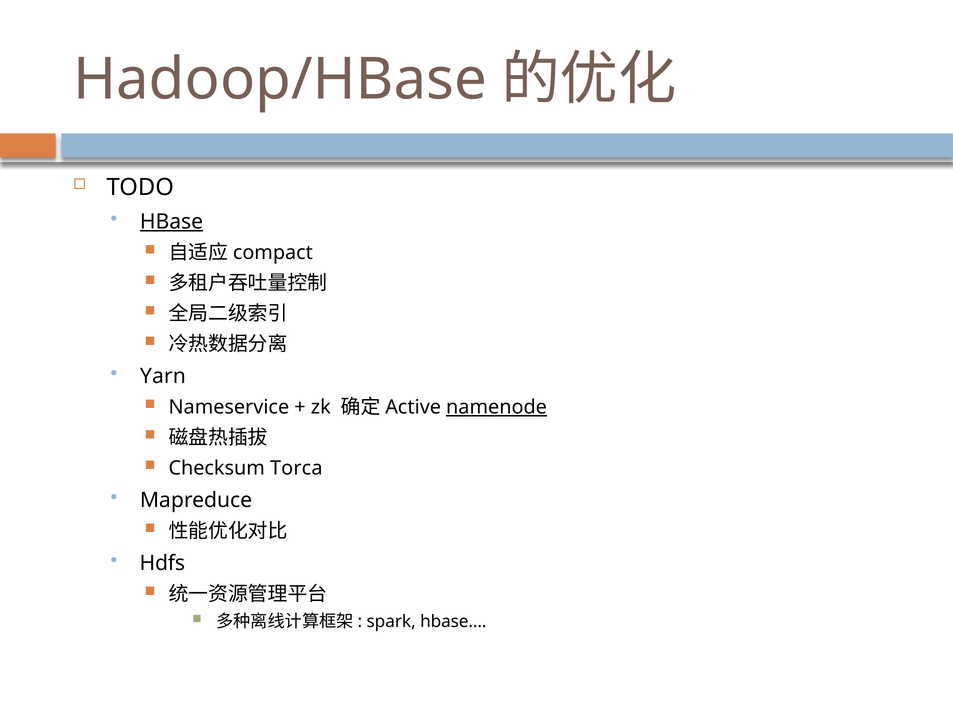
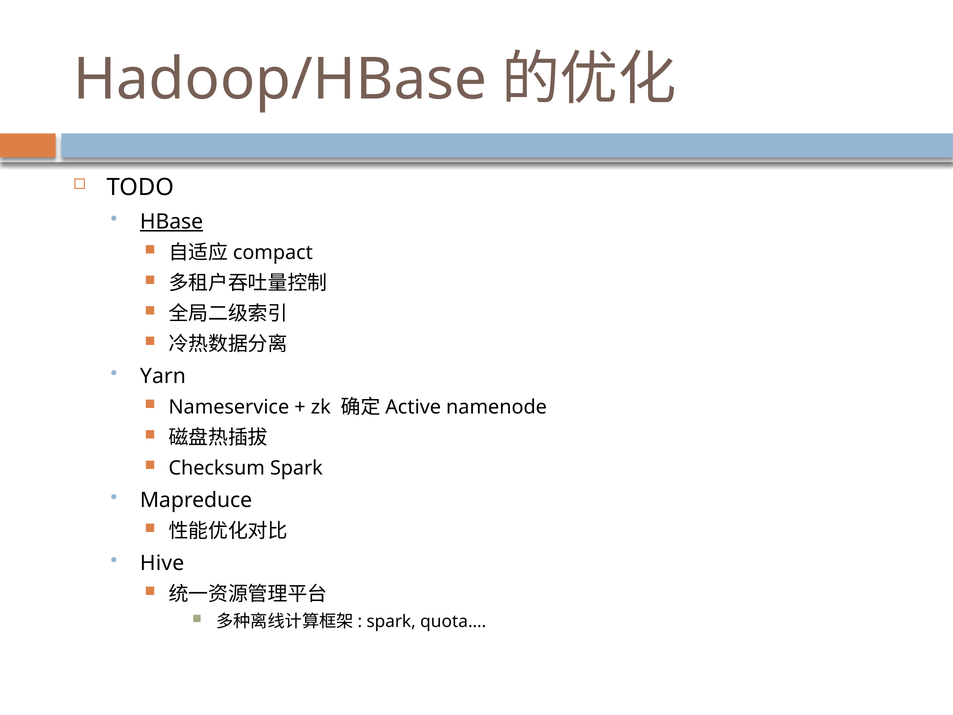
namenode underline: present -> none
Checksum Torca: Torca -> Spark
Hdfs: Hdfs -> Hive
hbase…: hbase… -> quota…
